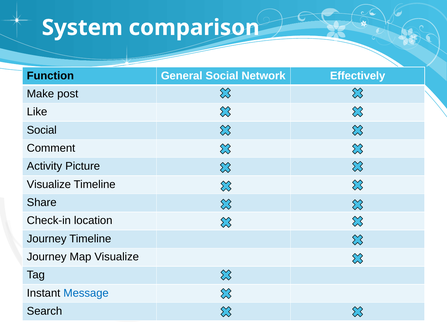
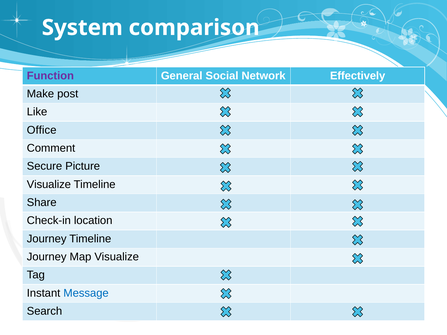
Function colour: black -> purple
Social at (42, 130): Social -> Office
Activity: Activity -> Secure
